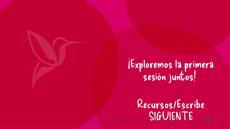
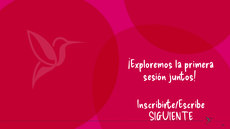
Recursos/Escribe: Recursos/Escribe -> Inscribirte/Escribe
